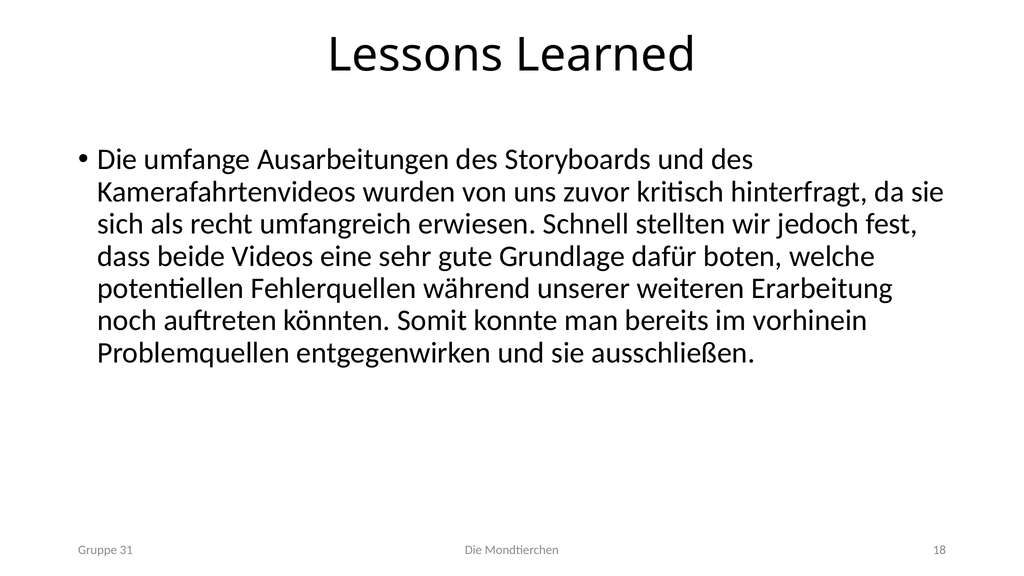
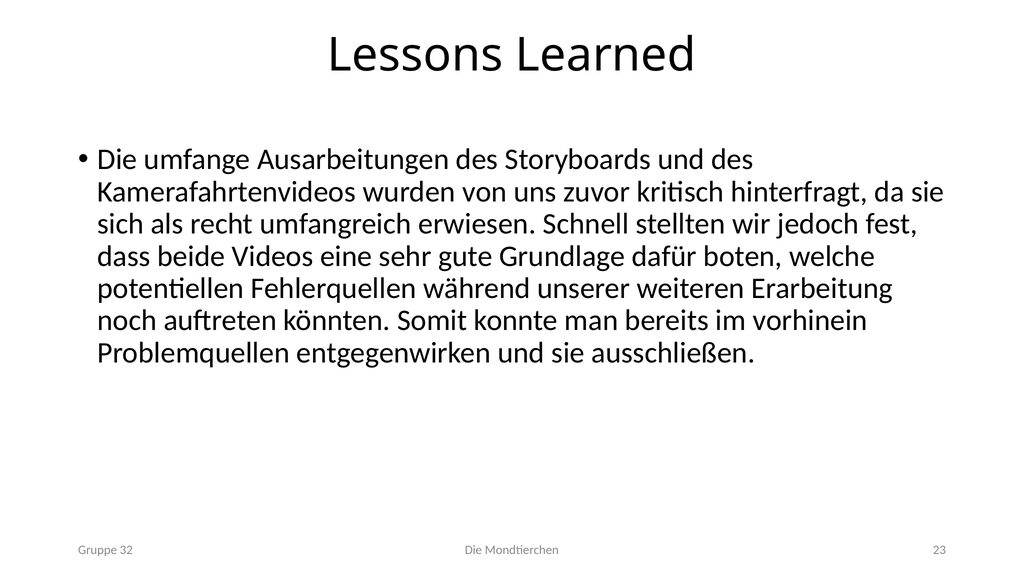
18: 18 -> 23
31: 31 -> 32
